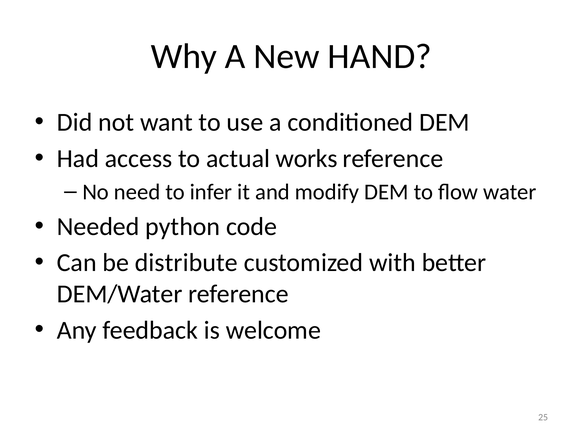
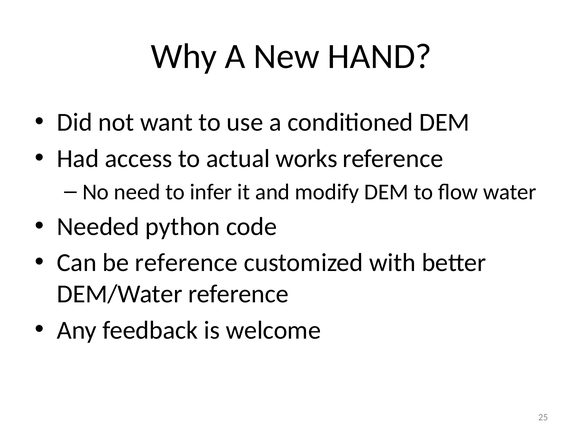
be distribute: distribute -> reference
